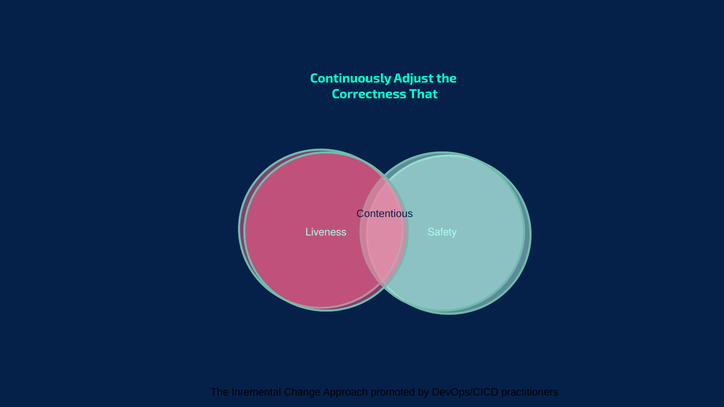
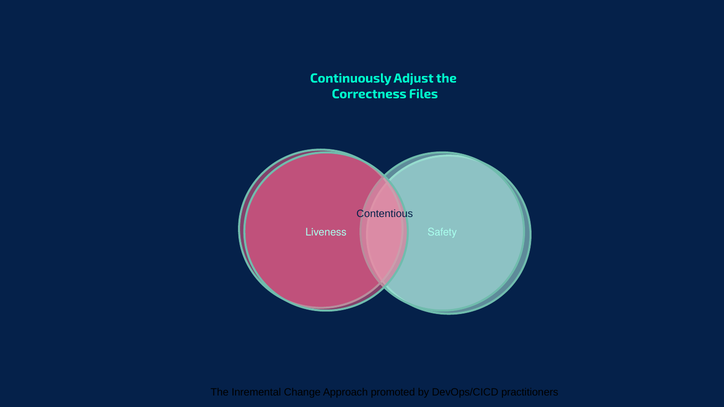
That: That -> Files
